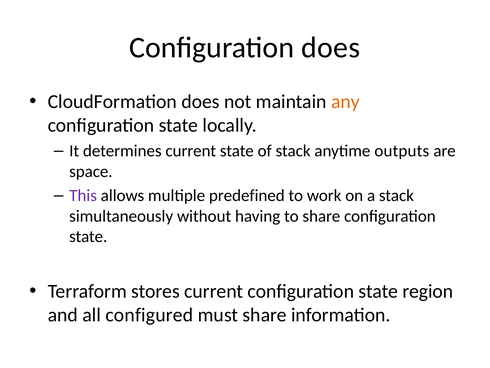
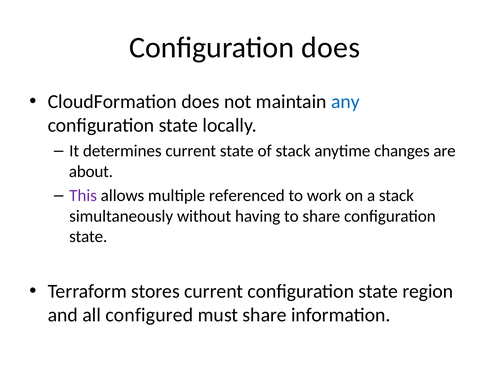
any colour: orange -> blue
outputs: outputs -> changes
space: space -> about
predefined: predefined -> referenced
